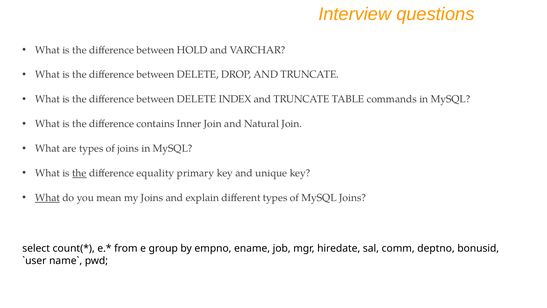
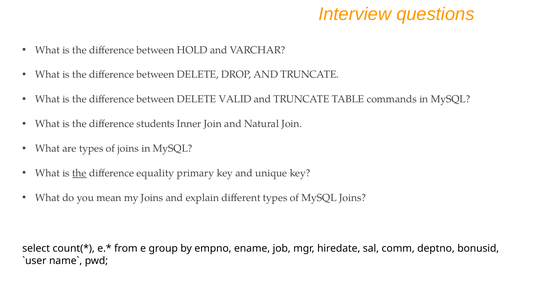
INDEX: INDEX -> VALID
contains: contains -> students
What at (47, 198) underline: present -> none
